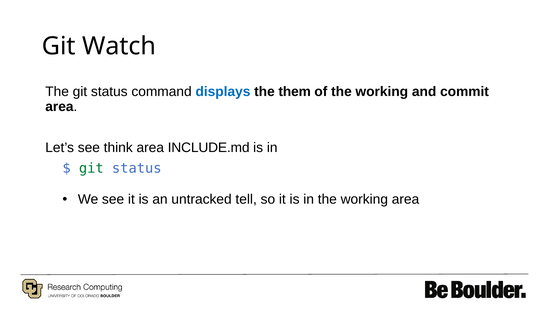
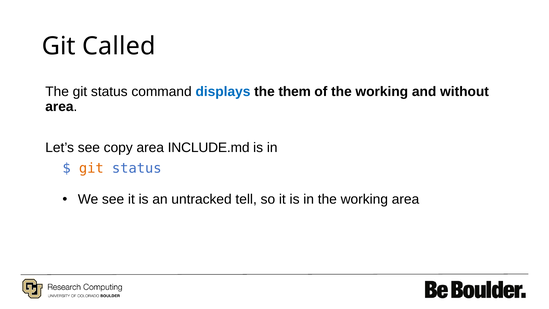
Watch: Watch -> Called
commit: commit -> without
think: think -> copy
git at (91, 168) colour: green -> orange
